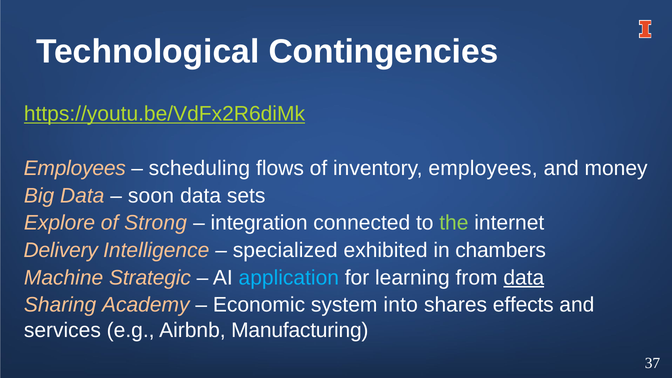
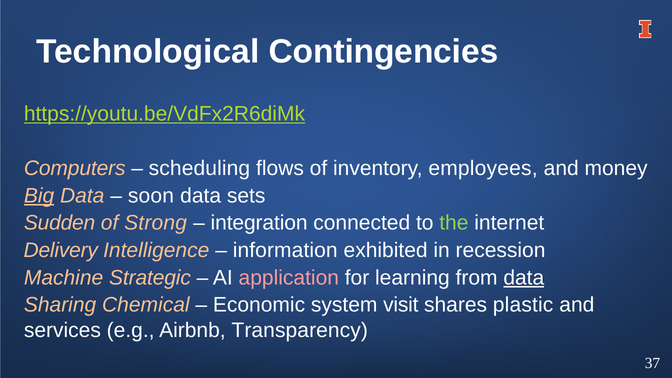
Employees at (75, 168): Employees -> Computers
Big underline: none -> present
Explore: Explore -> Sudden
specialized: specialized -> information
chambers: chambers -> recession
application colour: light blue -> pink
Academy: Academy -> Chemical
into: into -> visit
effects: effects -> plastic
Manufacturing: Manufacturing -> Transparency
